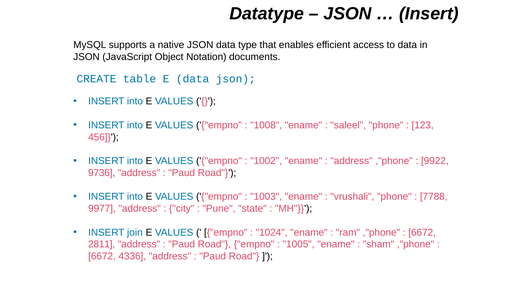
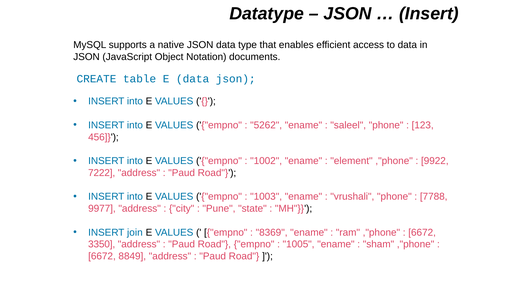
1008: 1008 -> 5262
address at (352, 161): address -> element
9736: 9736 -> 7222
1024: 1024 -> 8369
2811: 2811 -> 3350
4336: 4336 -> 8849
